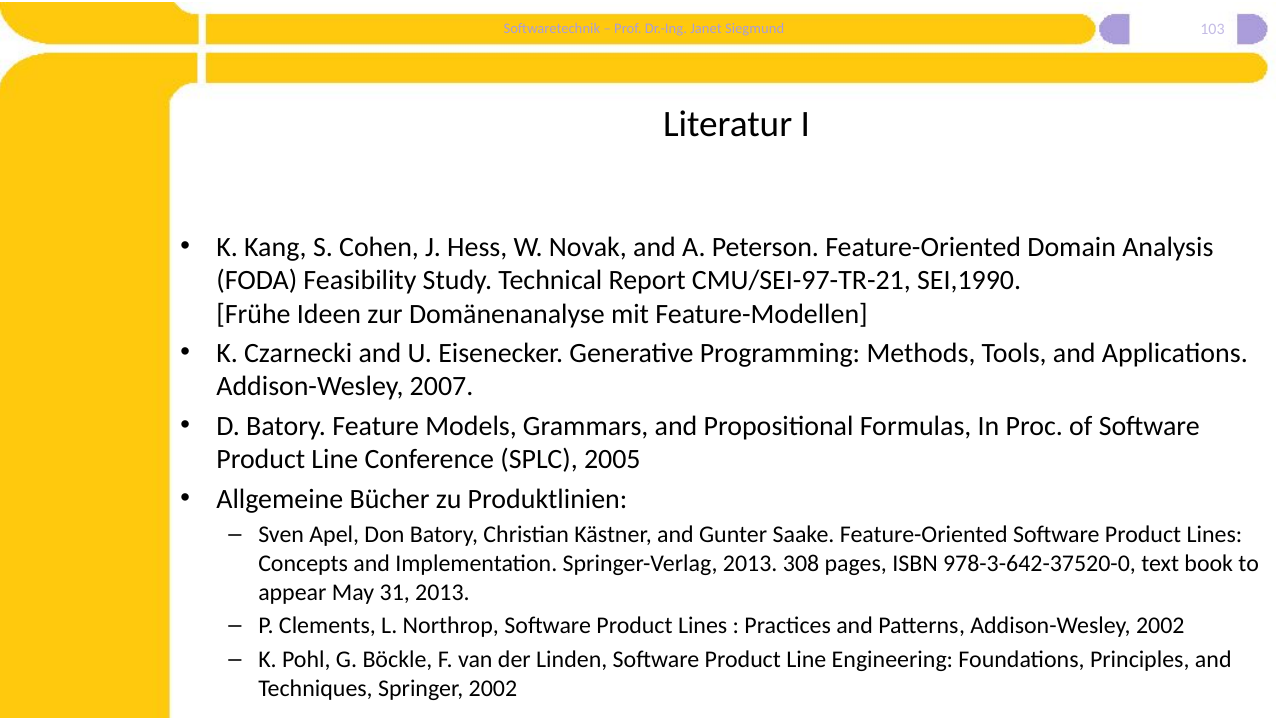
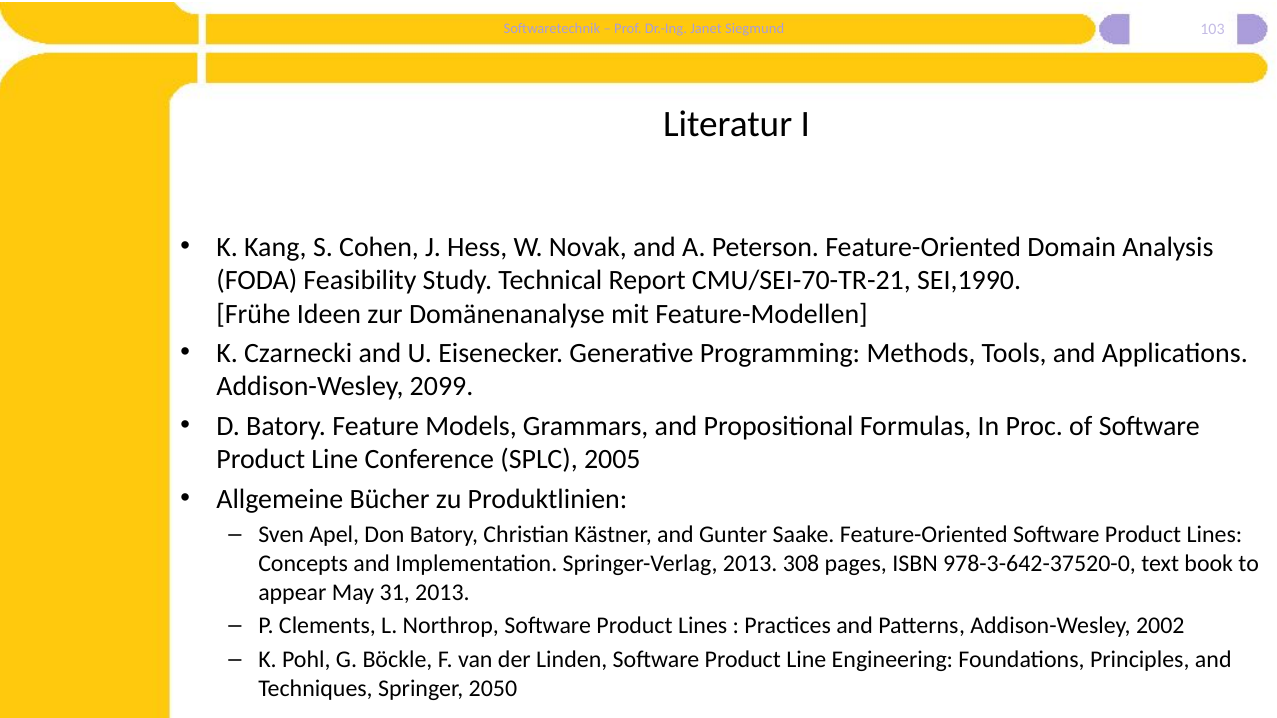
CMU/SEI-97-TR-21: CMU/SEI-97-TR-21 -> CMU/SEI-70-TR-21
2007: 2007 -> 2099
Springer 2002: 2002 -> 2050
